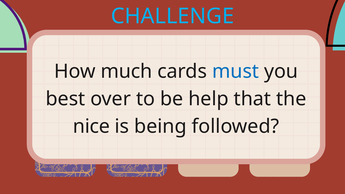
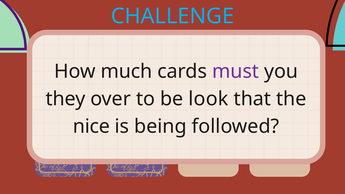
must colour: blue -> purple
best: best -> they
help: help -> look
